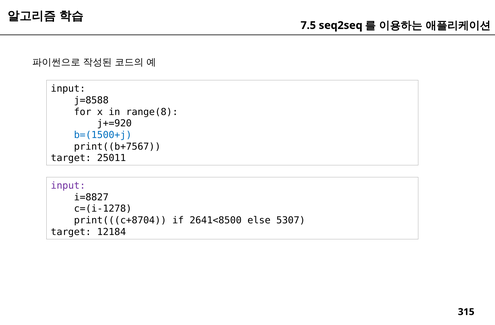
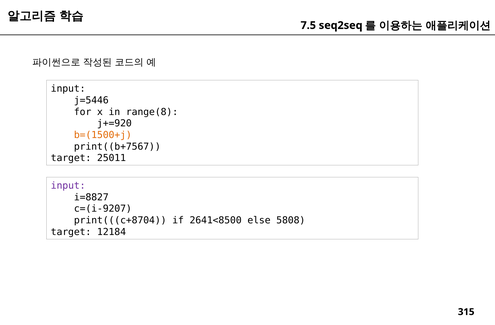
j=8588: j=8588 -> j=5446
b=(1500+j colour: blue -> orange
c=(i-1278: c=(i-1278 -> c=(i-9207
5307: 5307 -> 5808
